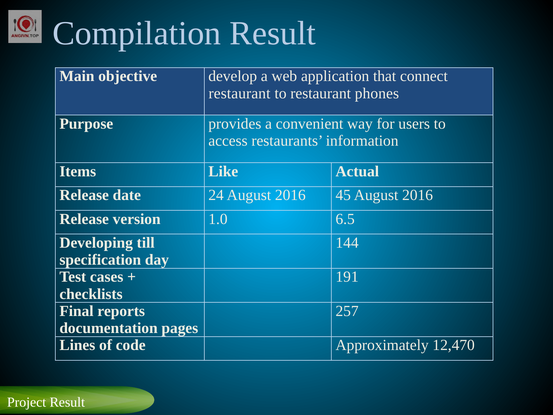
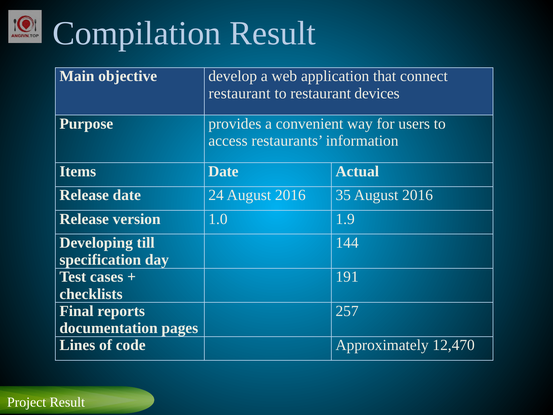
phones: phones -> devices
Items Like: Like -> Date
45: 45 -> 35
6.5: 6.5 -> 1.9
